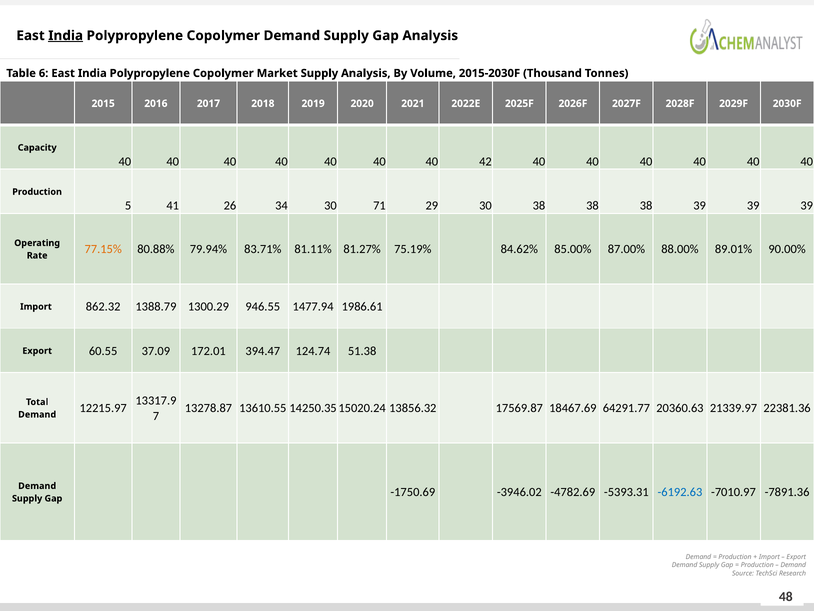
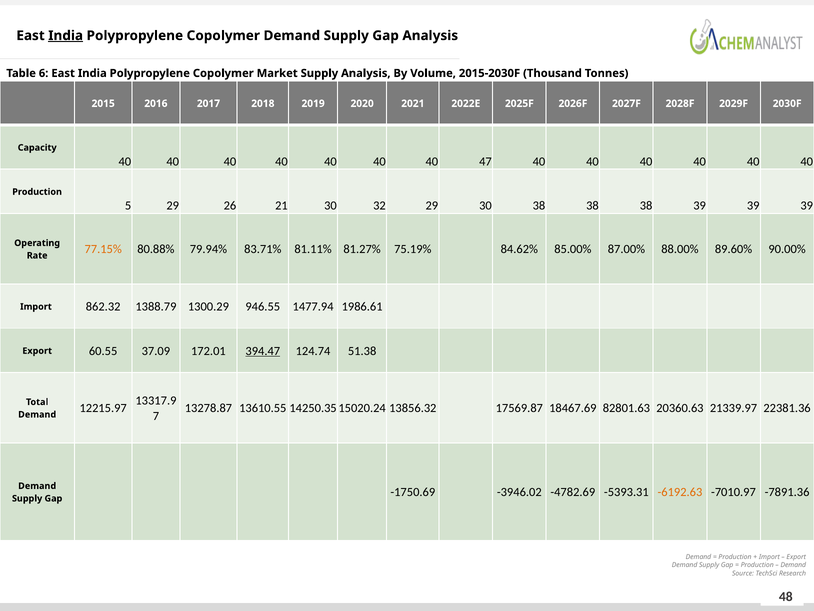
42: 42 -> 47
5 41: 41 -> 29
34: 34 -> 21
71: 71 -> 32
89.01%: 89.01% -> 89.60%
394.47 underline: none -> present
64291.77: 64291.77 -> 82801.63
-6192.63 colour: blue -> orange
